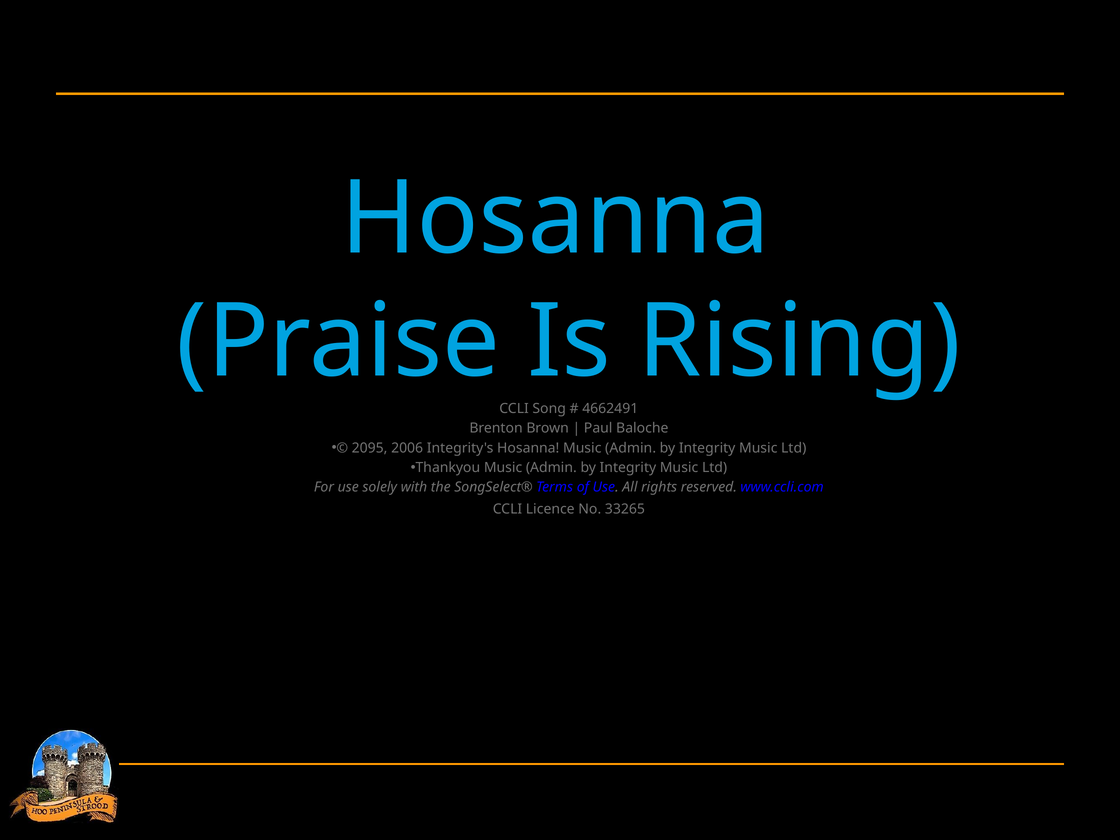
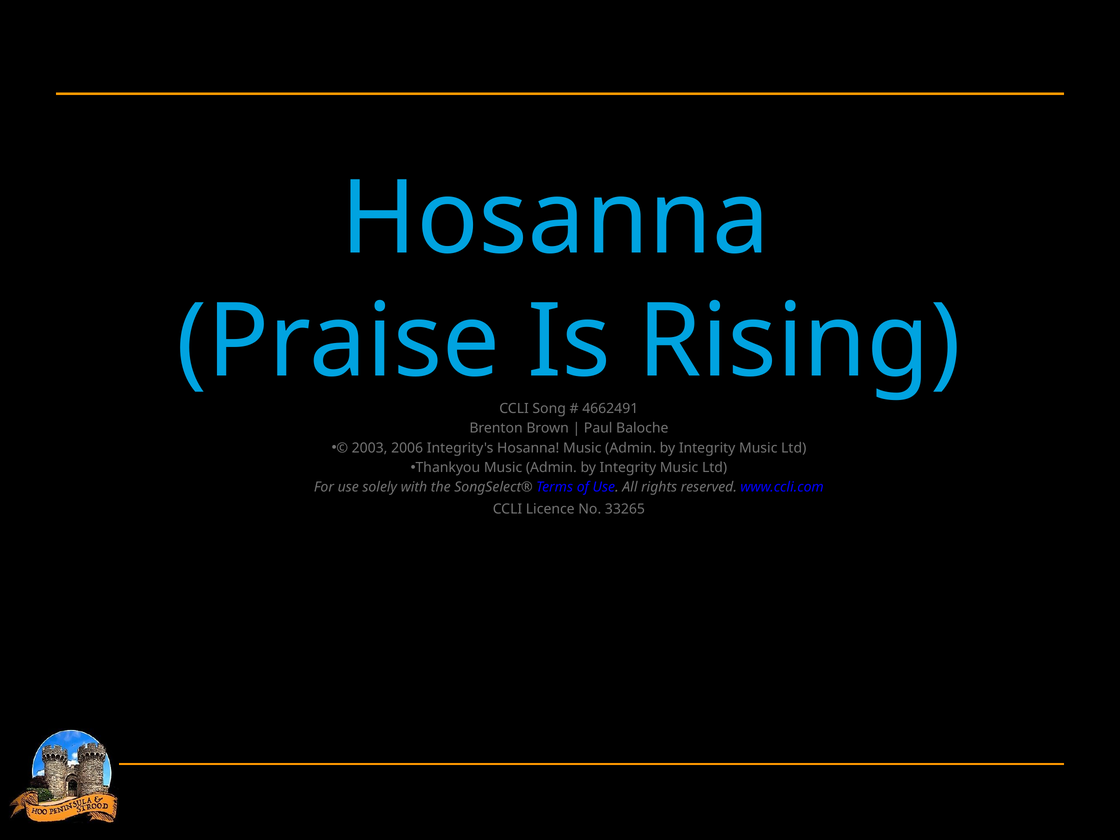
2095: 2095 -> 2003
